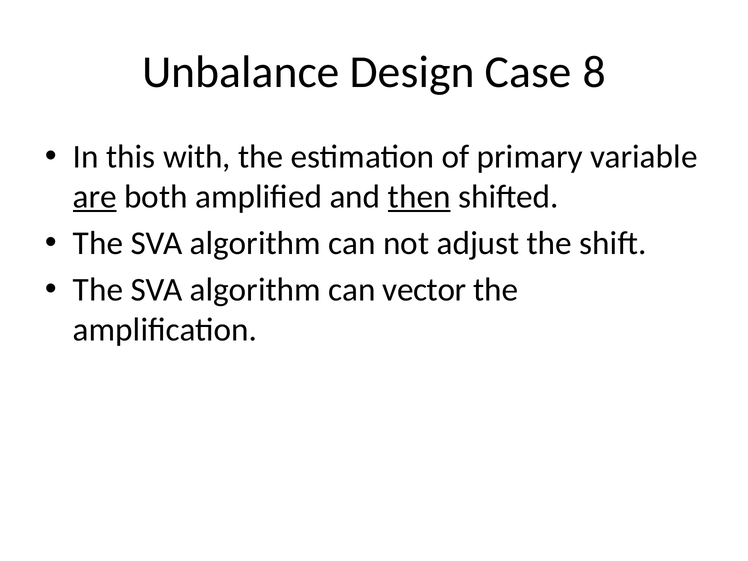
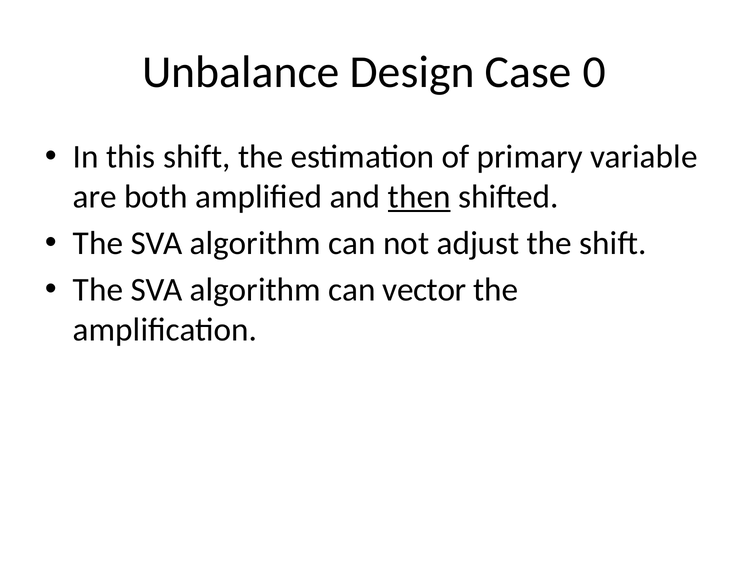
8: 8 -> 0
this with: with -> shift
are underline: present -> none
